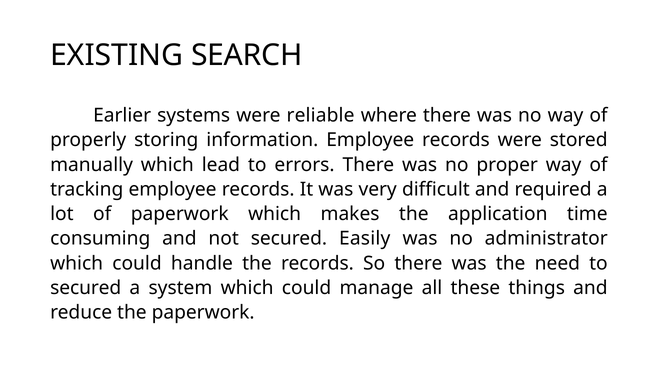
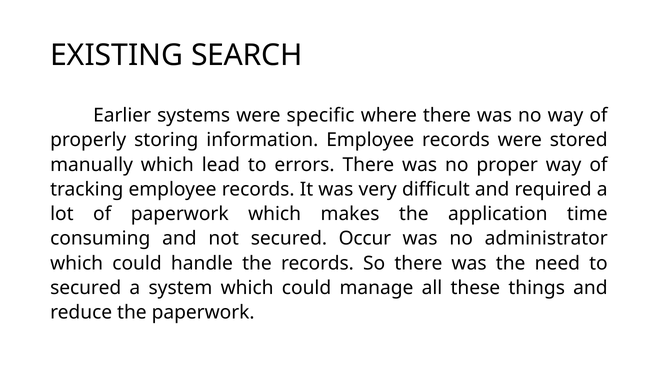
reliable: reliable -> specific
Easily: Easily -> Occur
